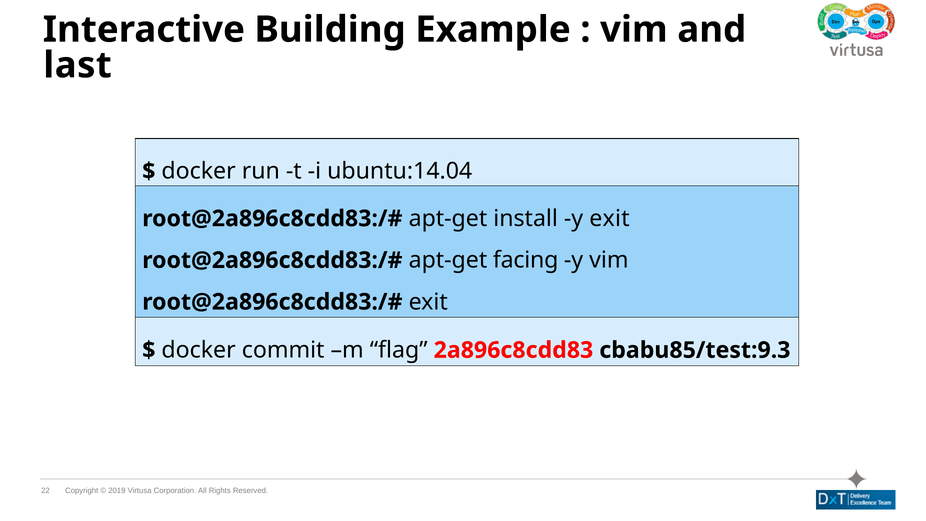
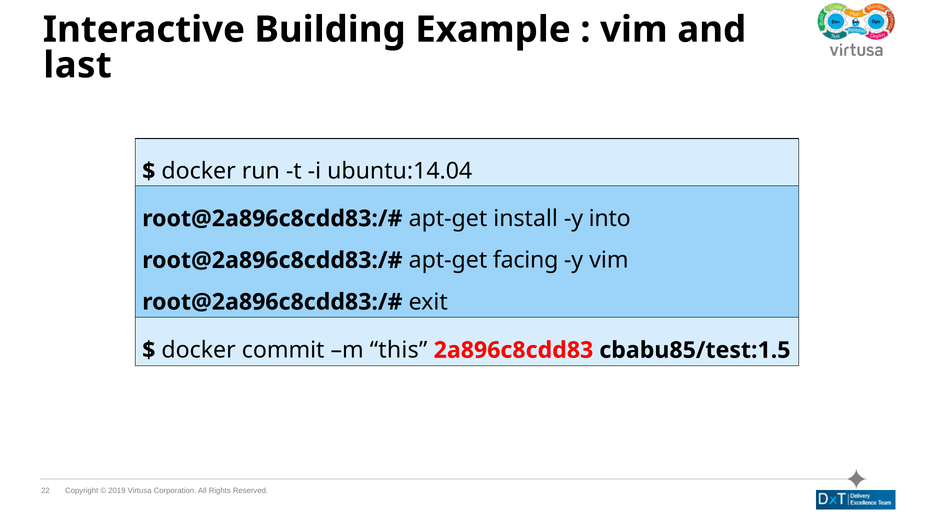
y exit: exit -> into
flag: flag -> this
cbabu85/test:9.3: cbabu85/test:9.3 -> cbabu85/test:1.5
